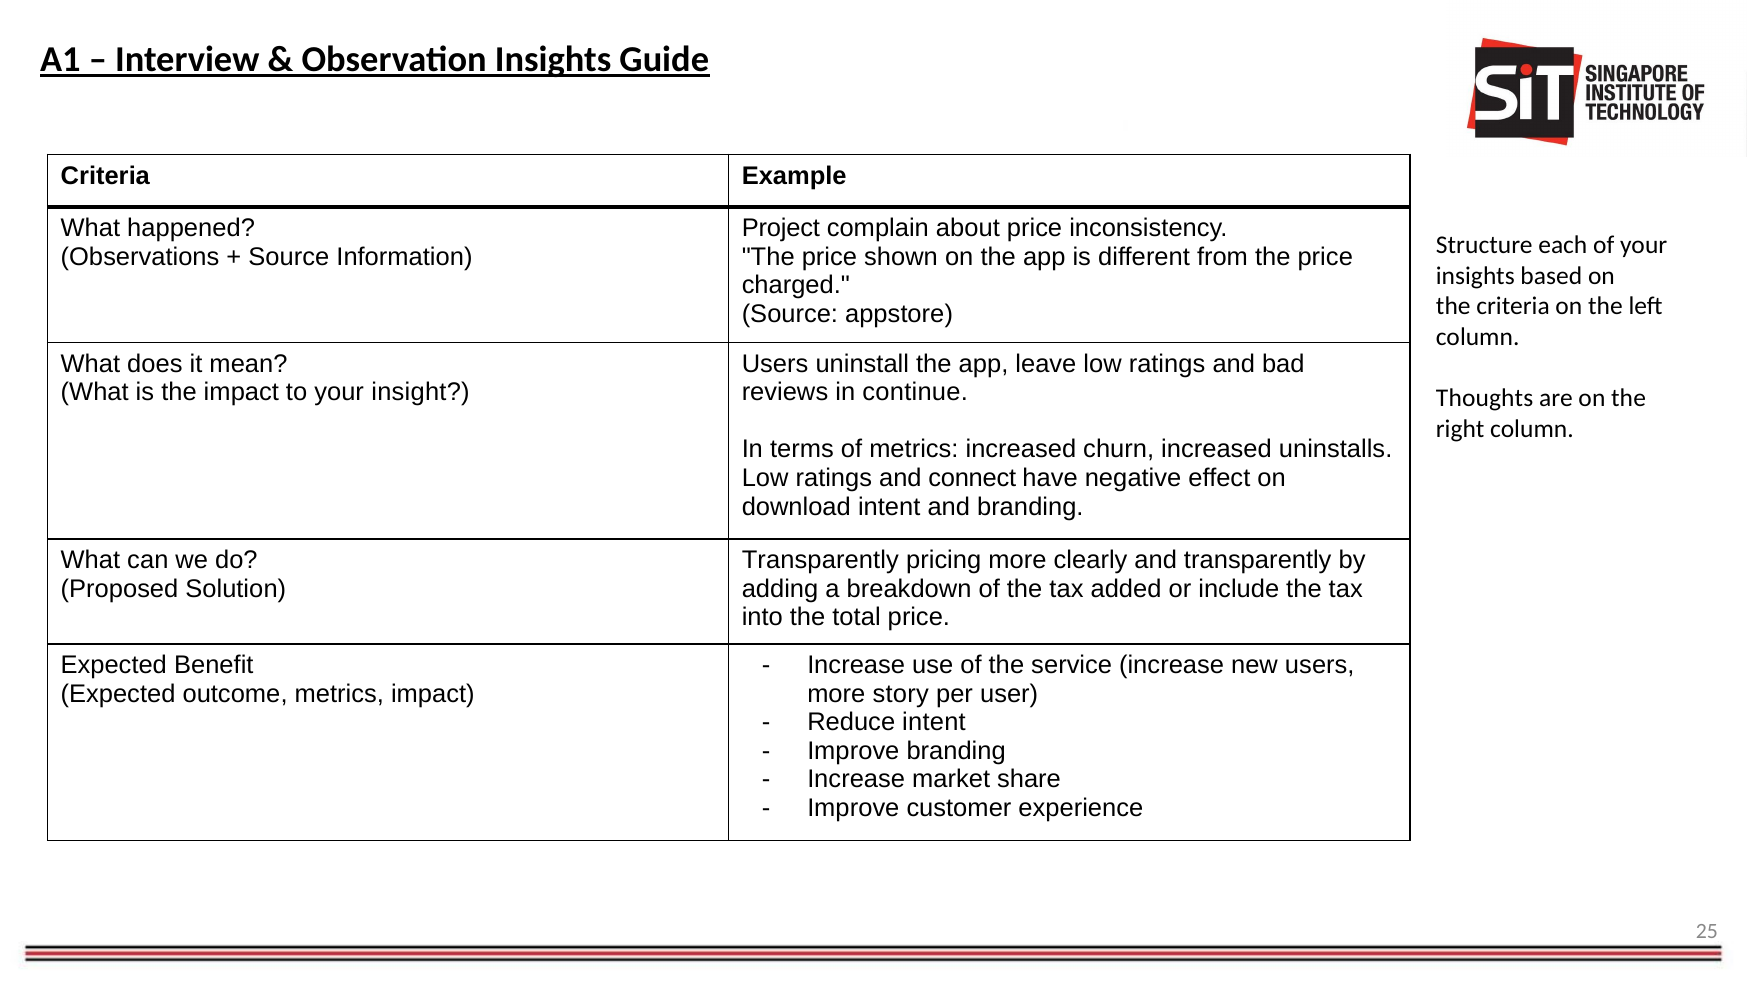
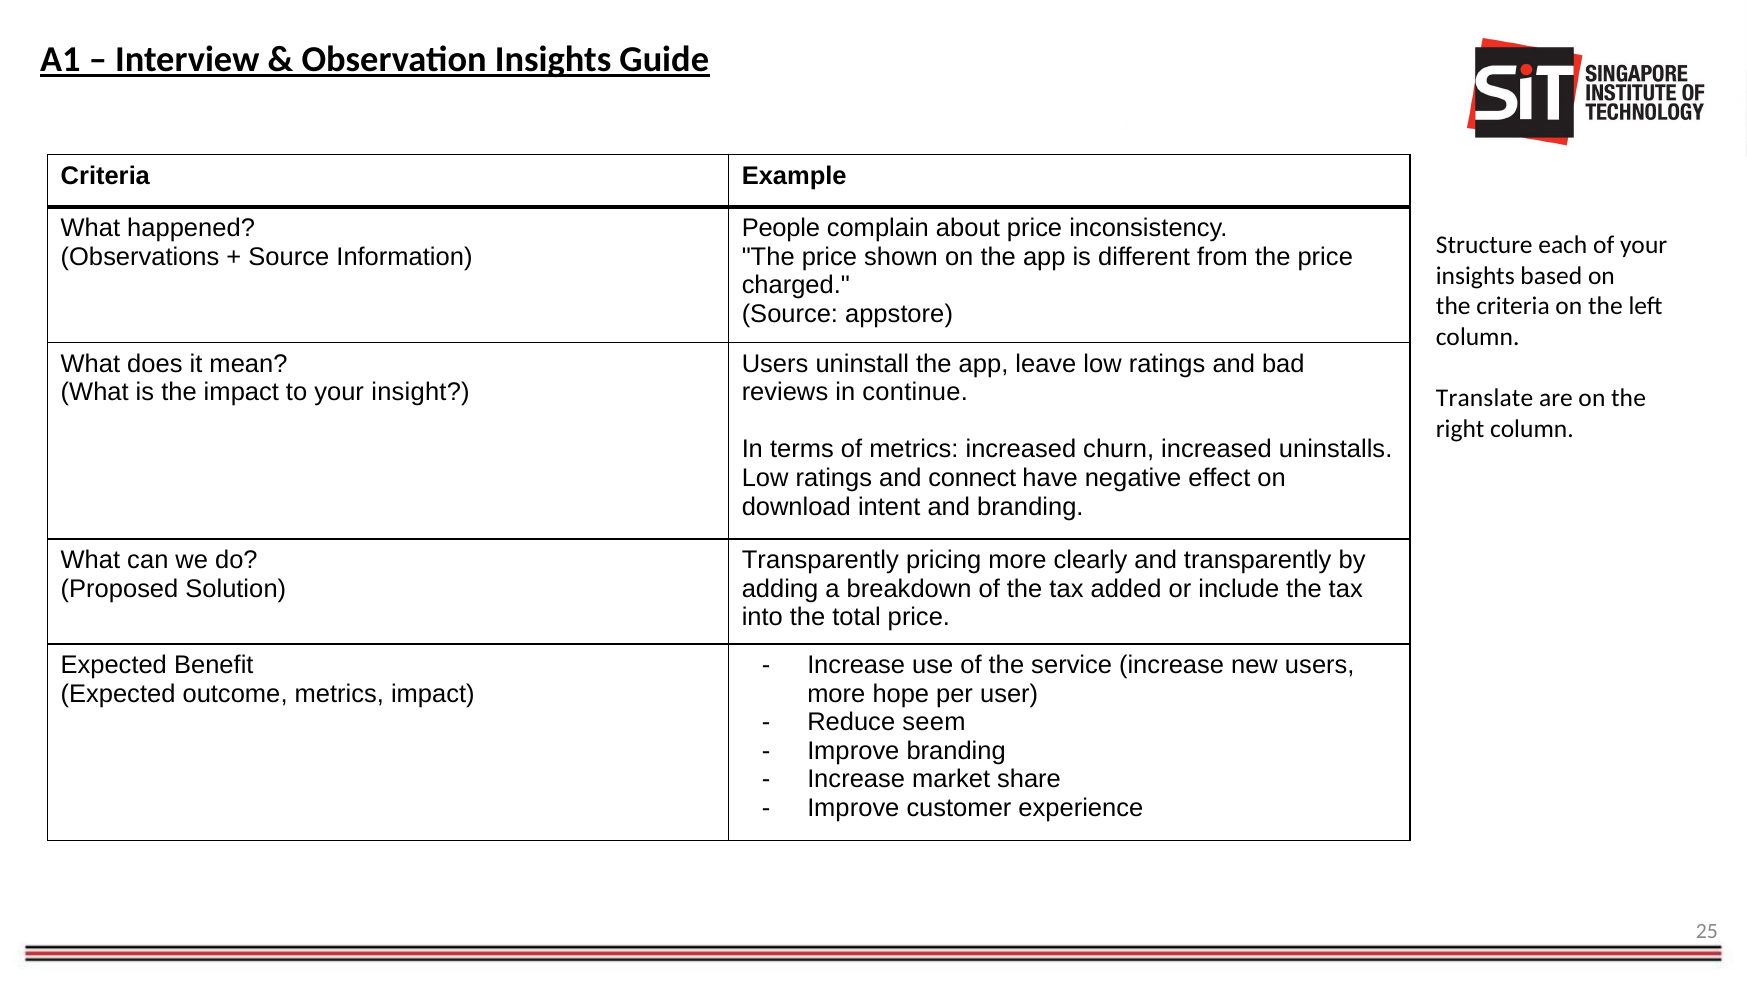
Project: Project -> People
Thoughts: Thoughts -> Translate
story: story -> hope
Reduce intent: intent -> seem
